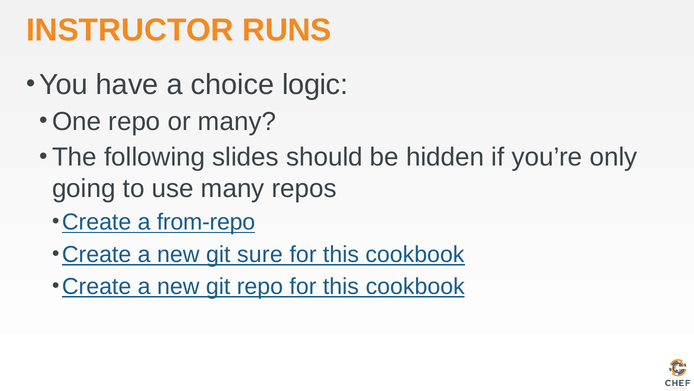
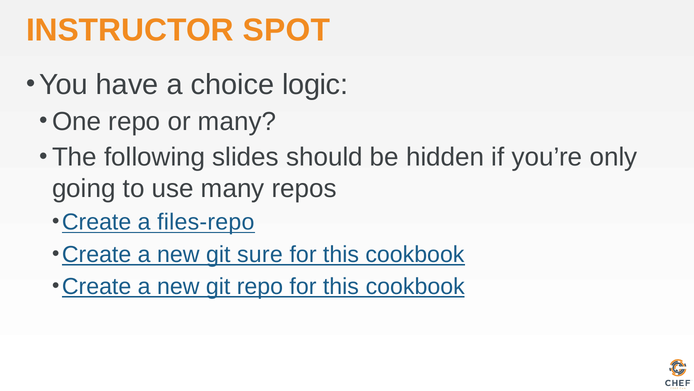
RUNS: RUNS -> SPOT
from-repo: from-repo -> files-repo
